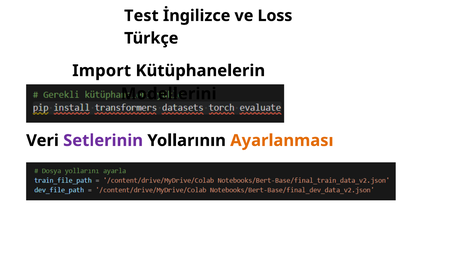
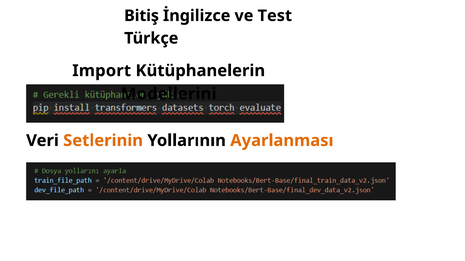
Test: Test -> Bitiş
Loss: Loss -> Test
Setlerinin colour: purple -> orange
